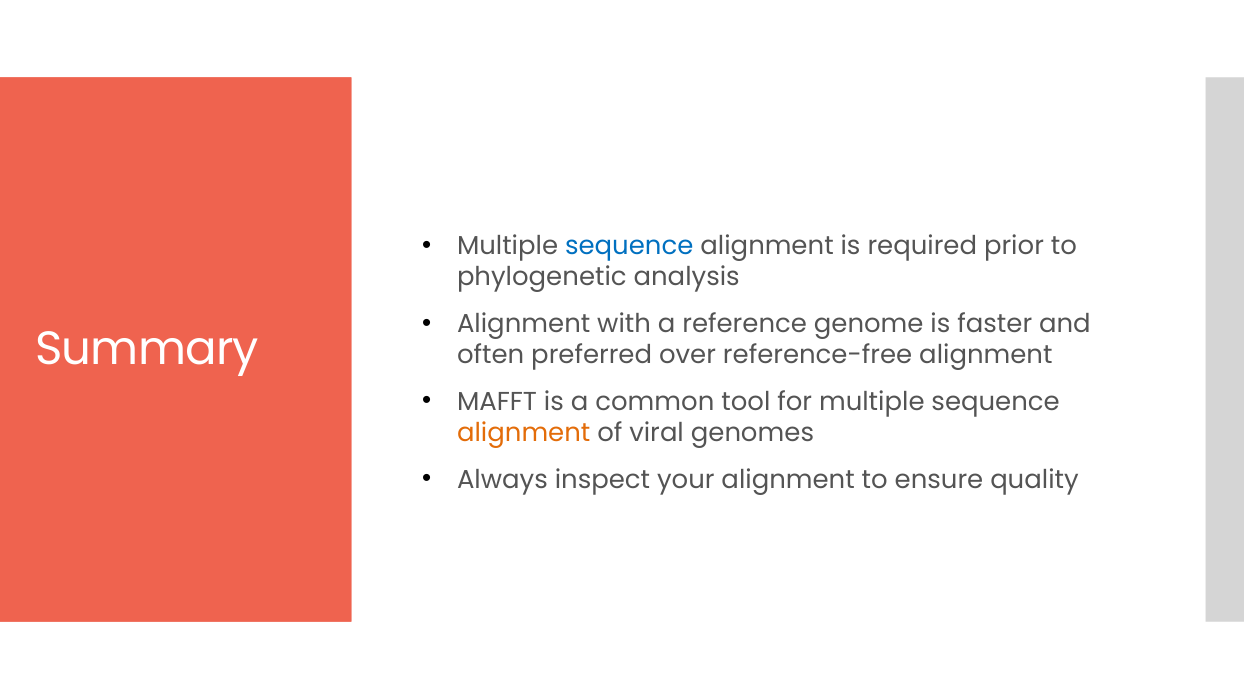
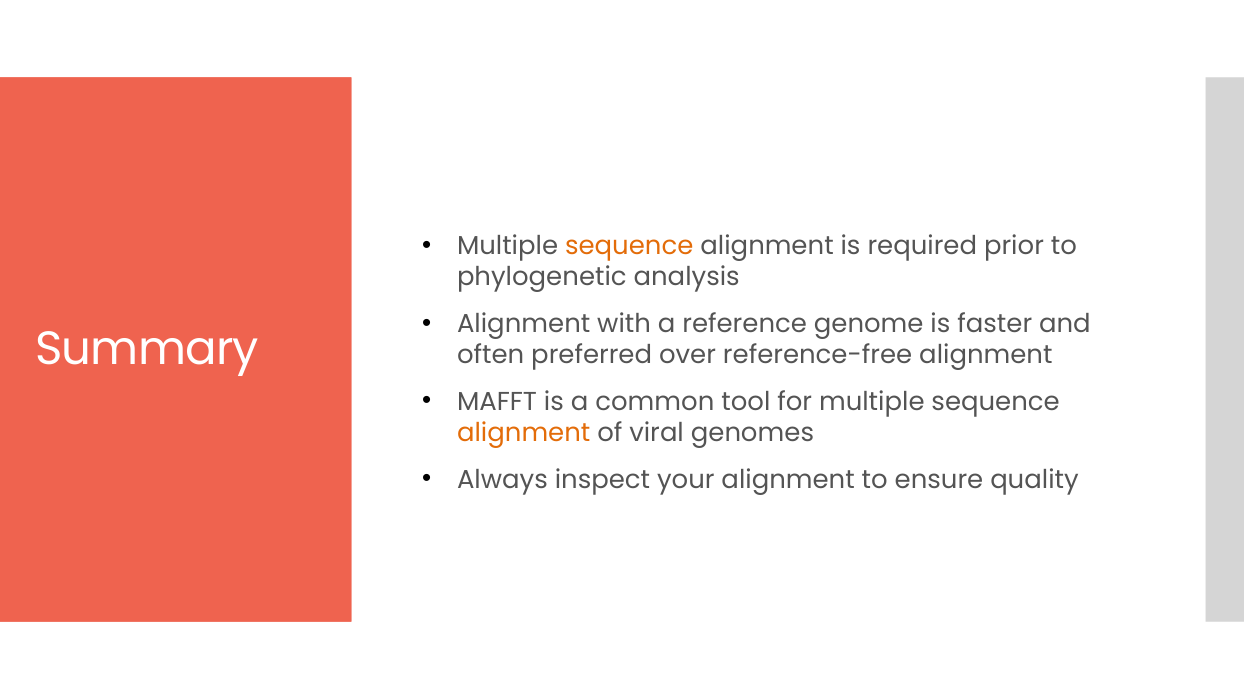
sequence at (629, 246) colour: blue -> orange
